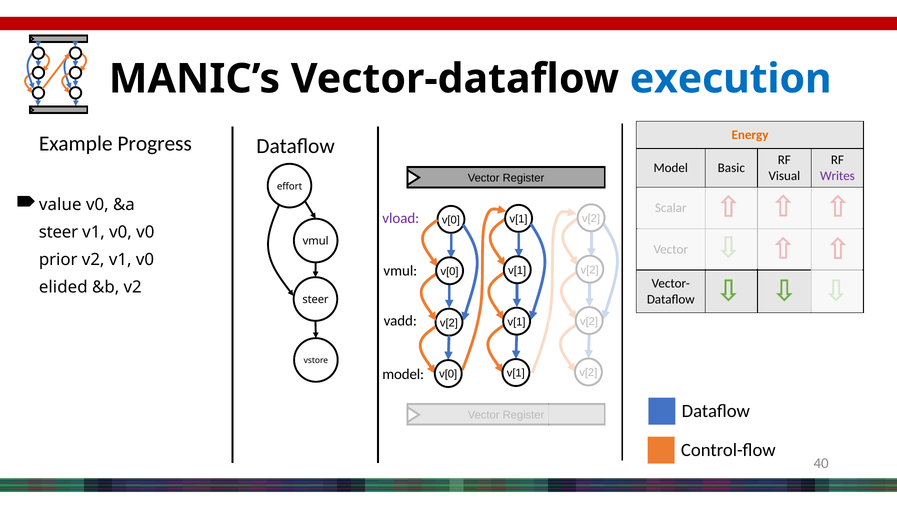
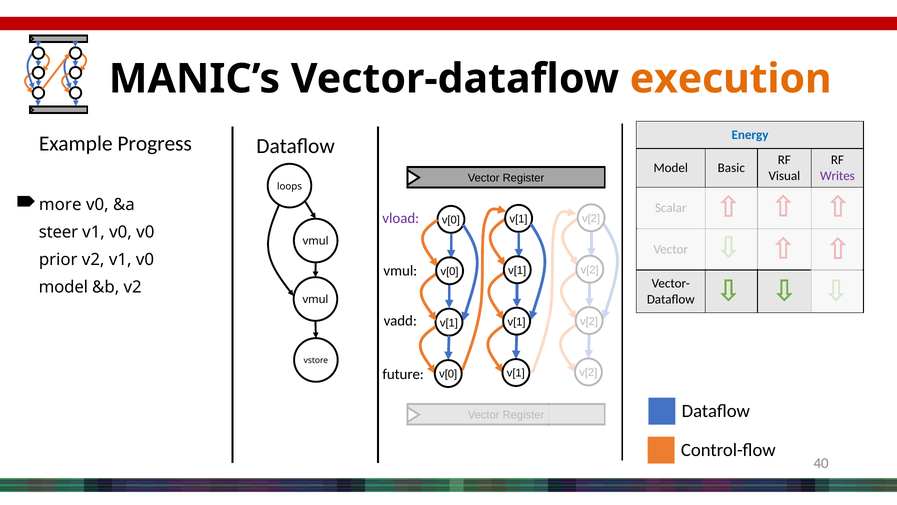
execution colour: blue -> orange
Energy colour: orange -> blue
effort: effort -> loops
value: value -> more
elided at (63, 287): elided -> model
steer at (316, 300): steer -> vmul
v[2 at (449, 323): v[2 -> v[1
model at (403, 374): model -> future
